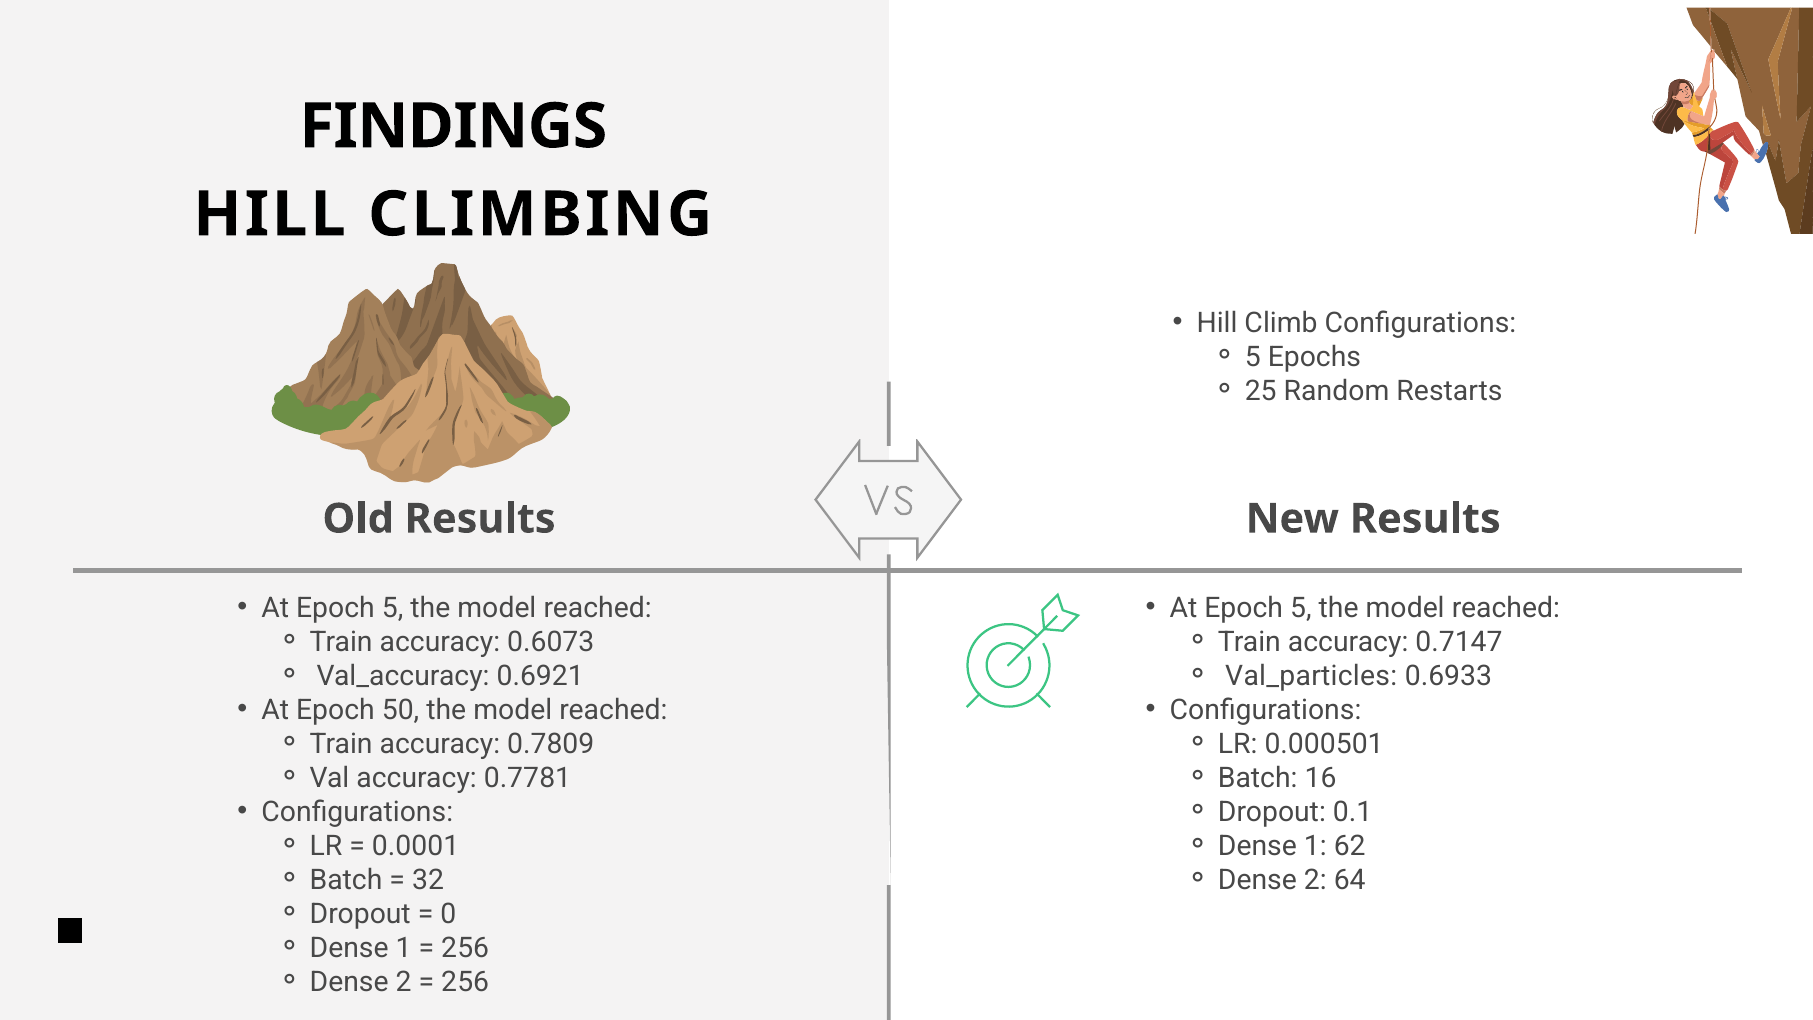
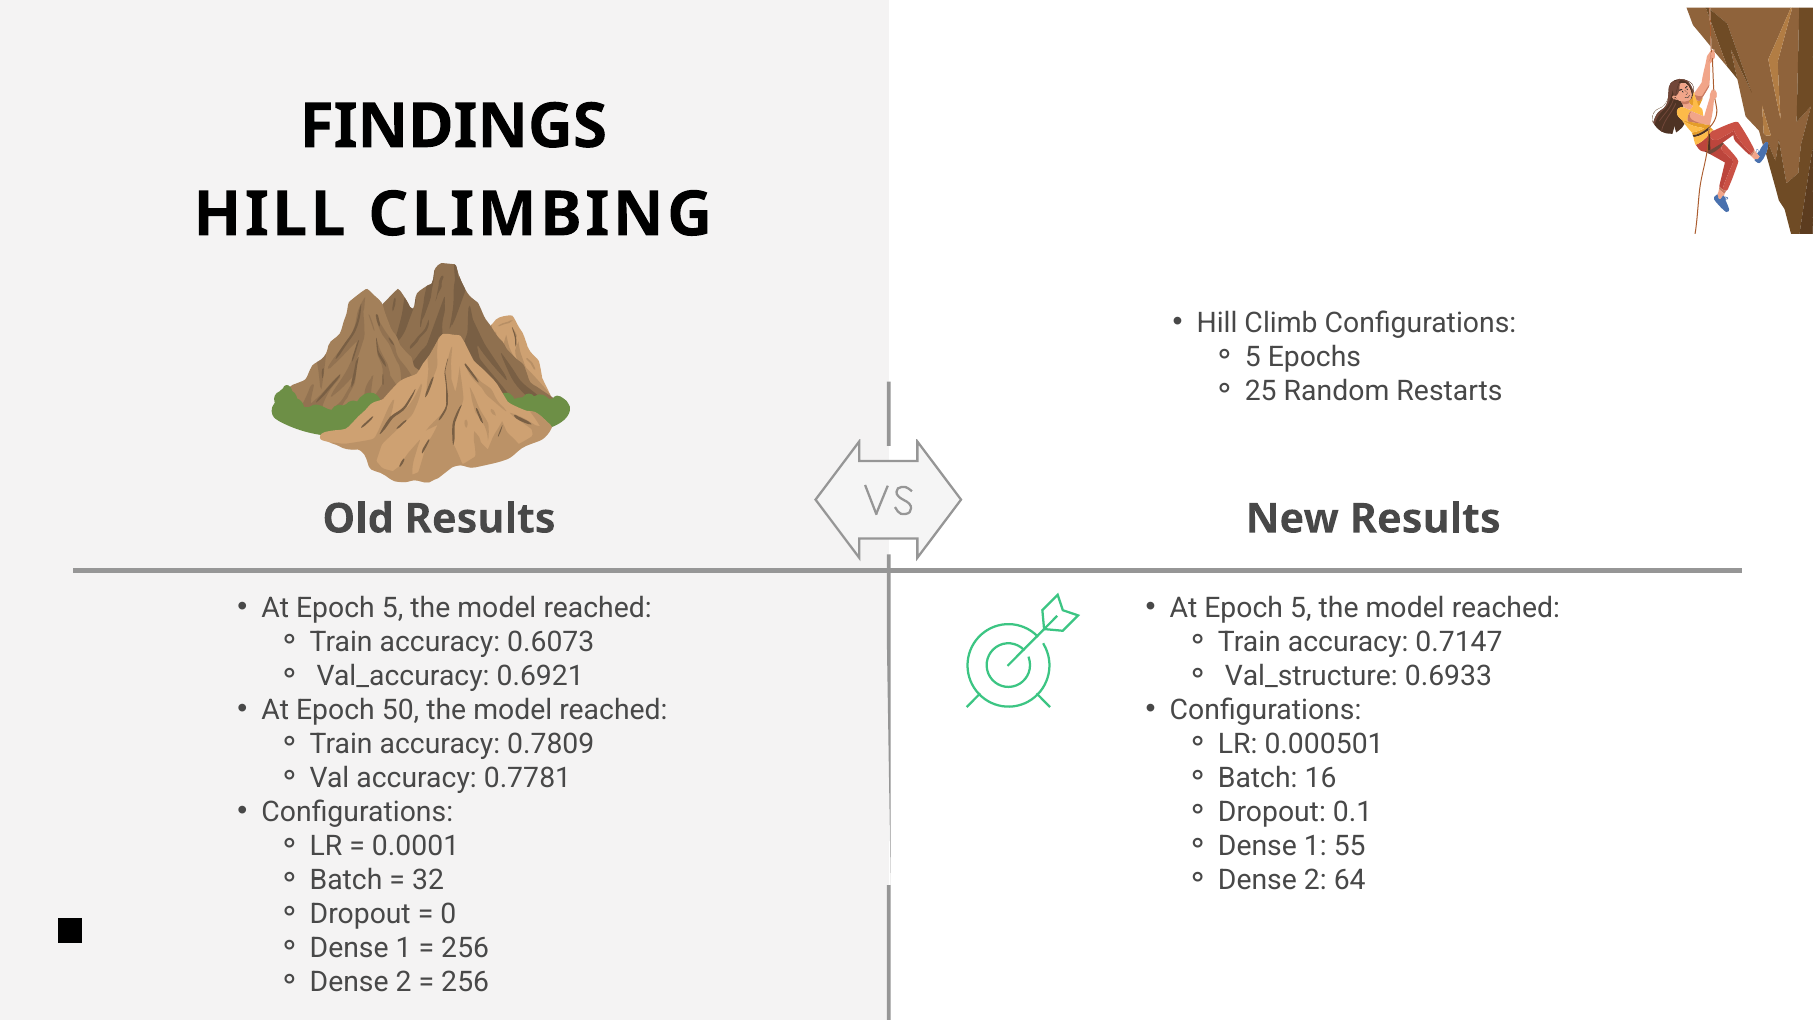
Val_particles: Val_particles -> Val_structure
62: 62 -> 55
